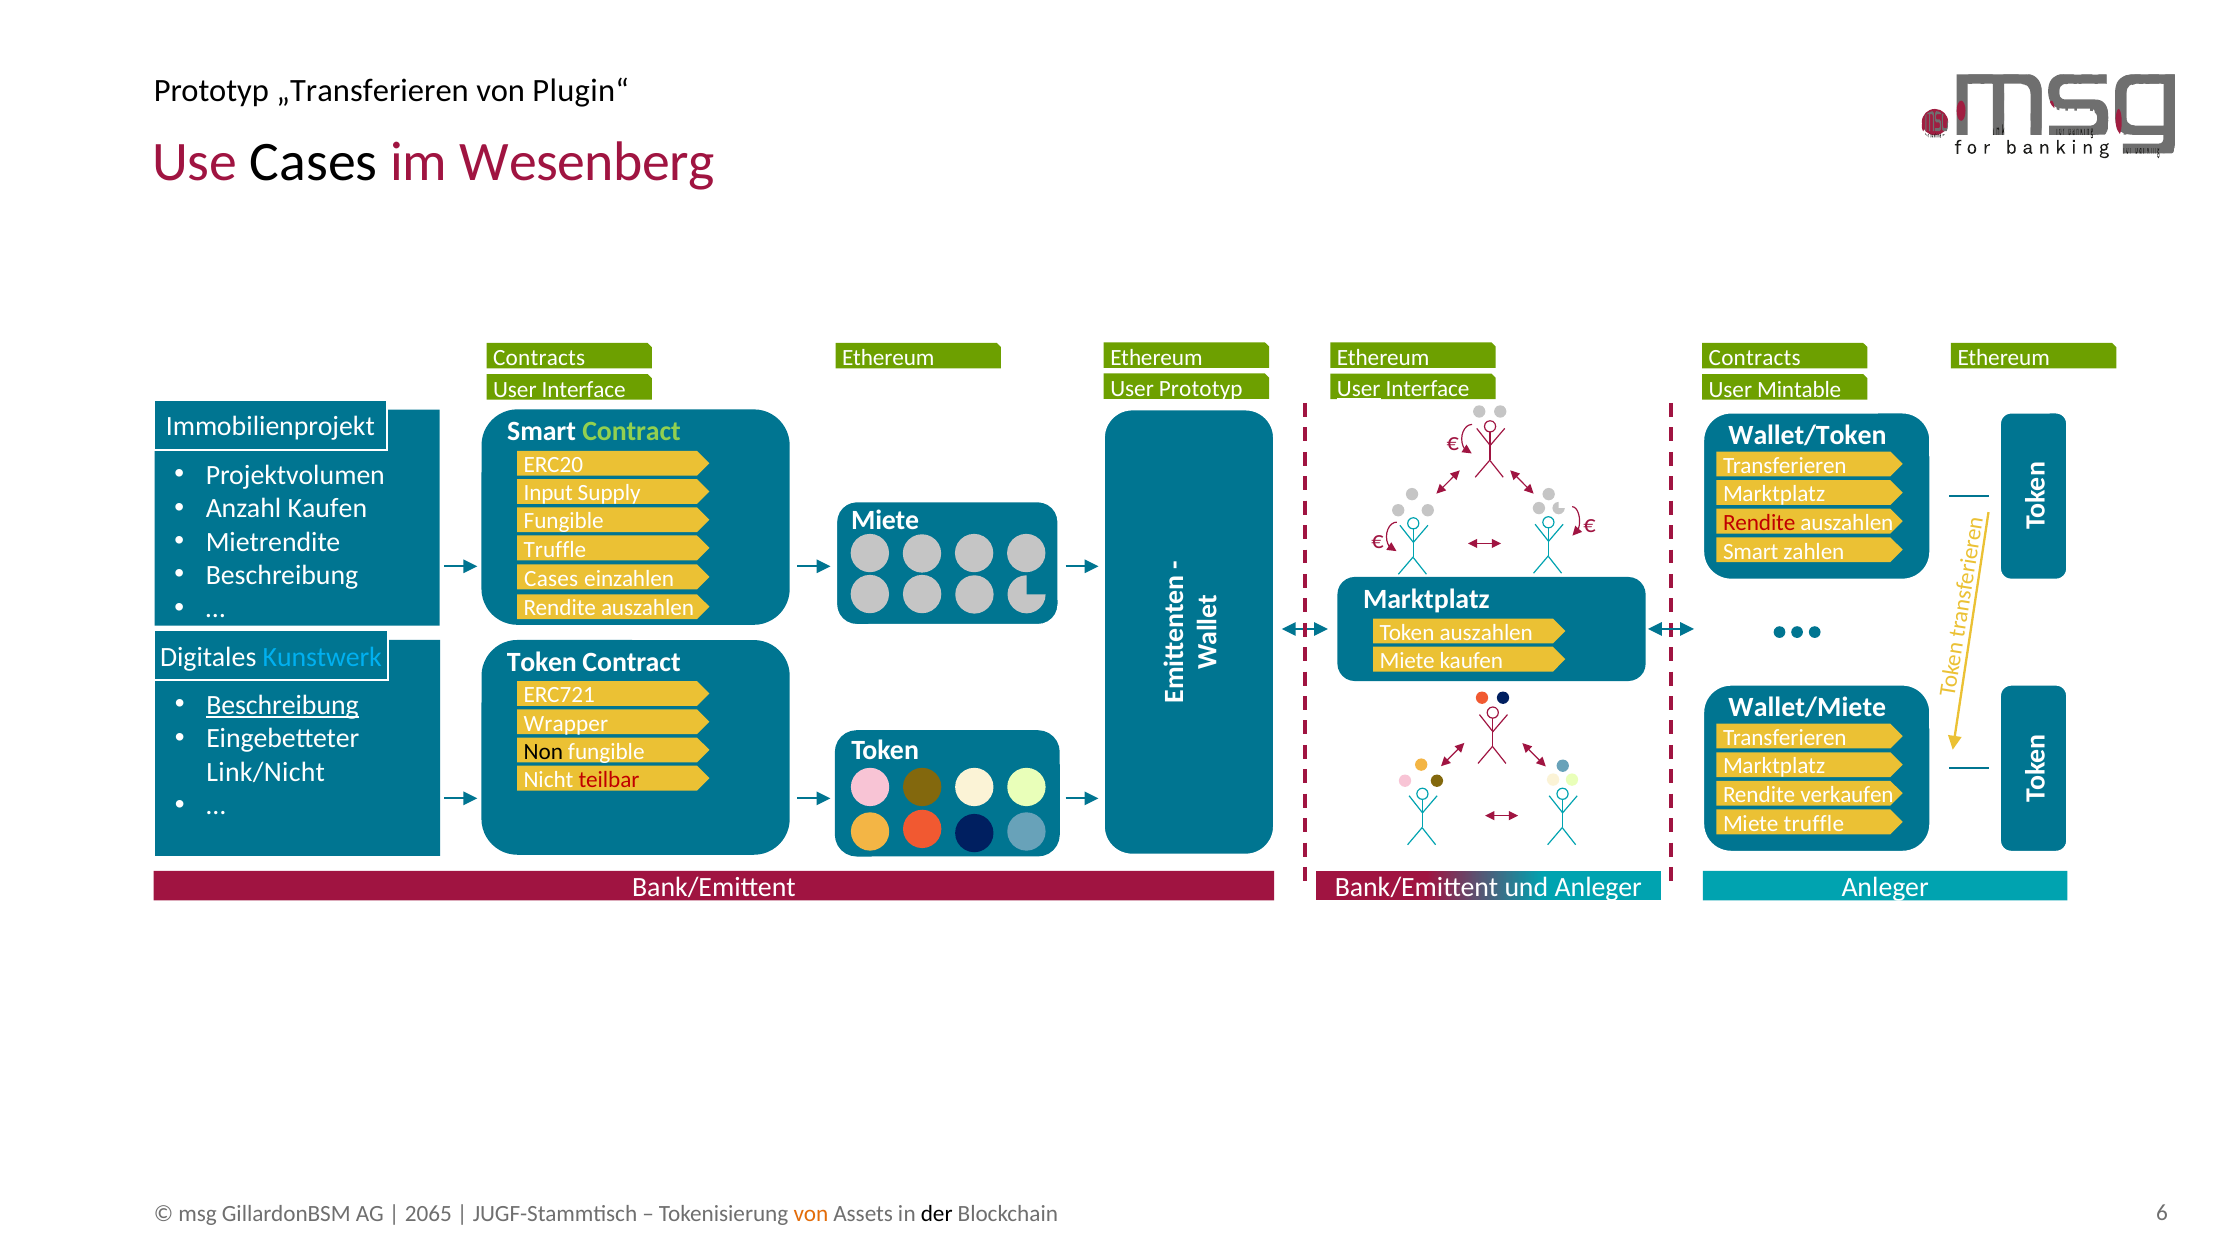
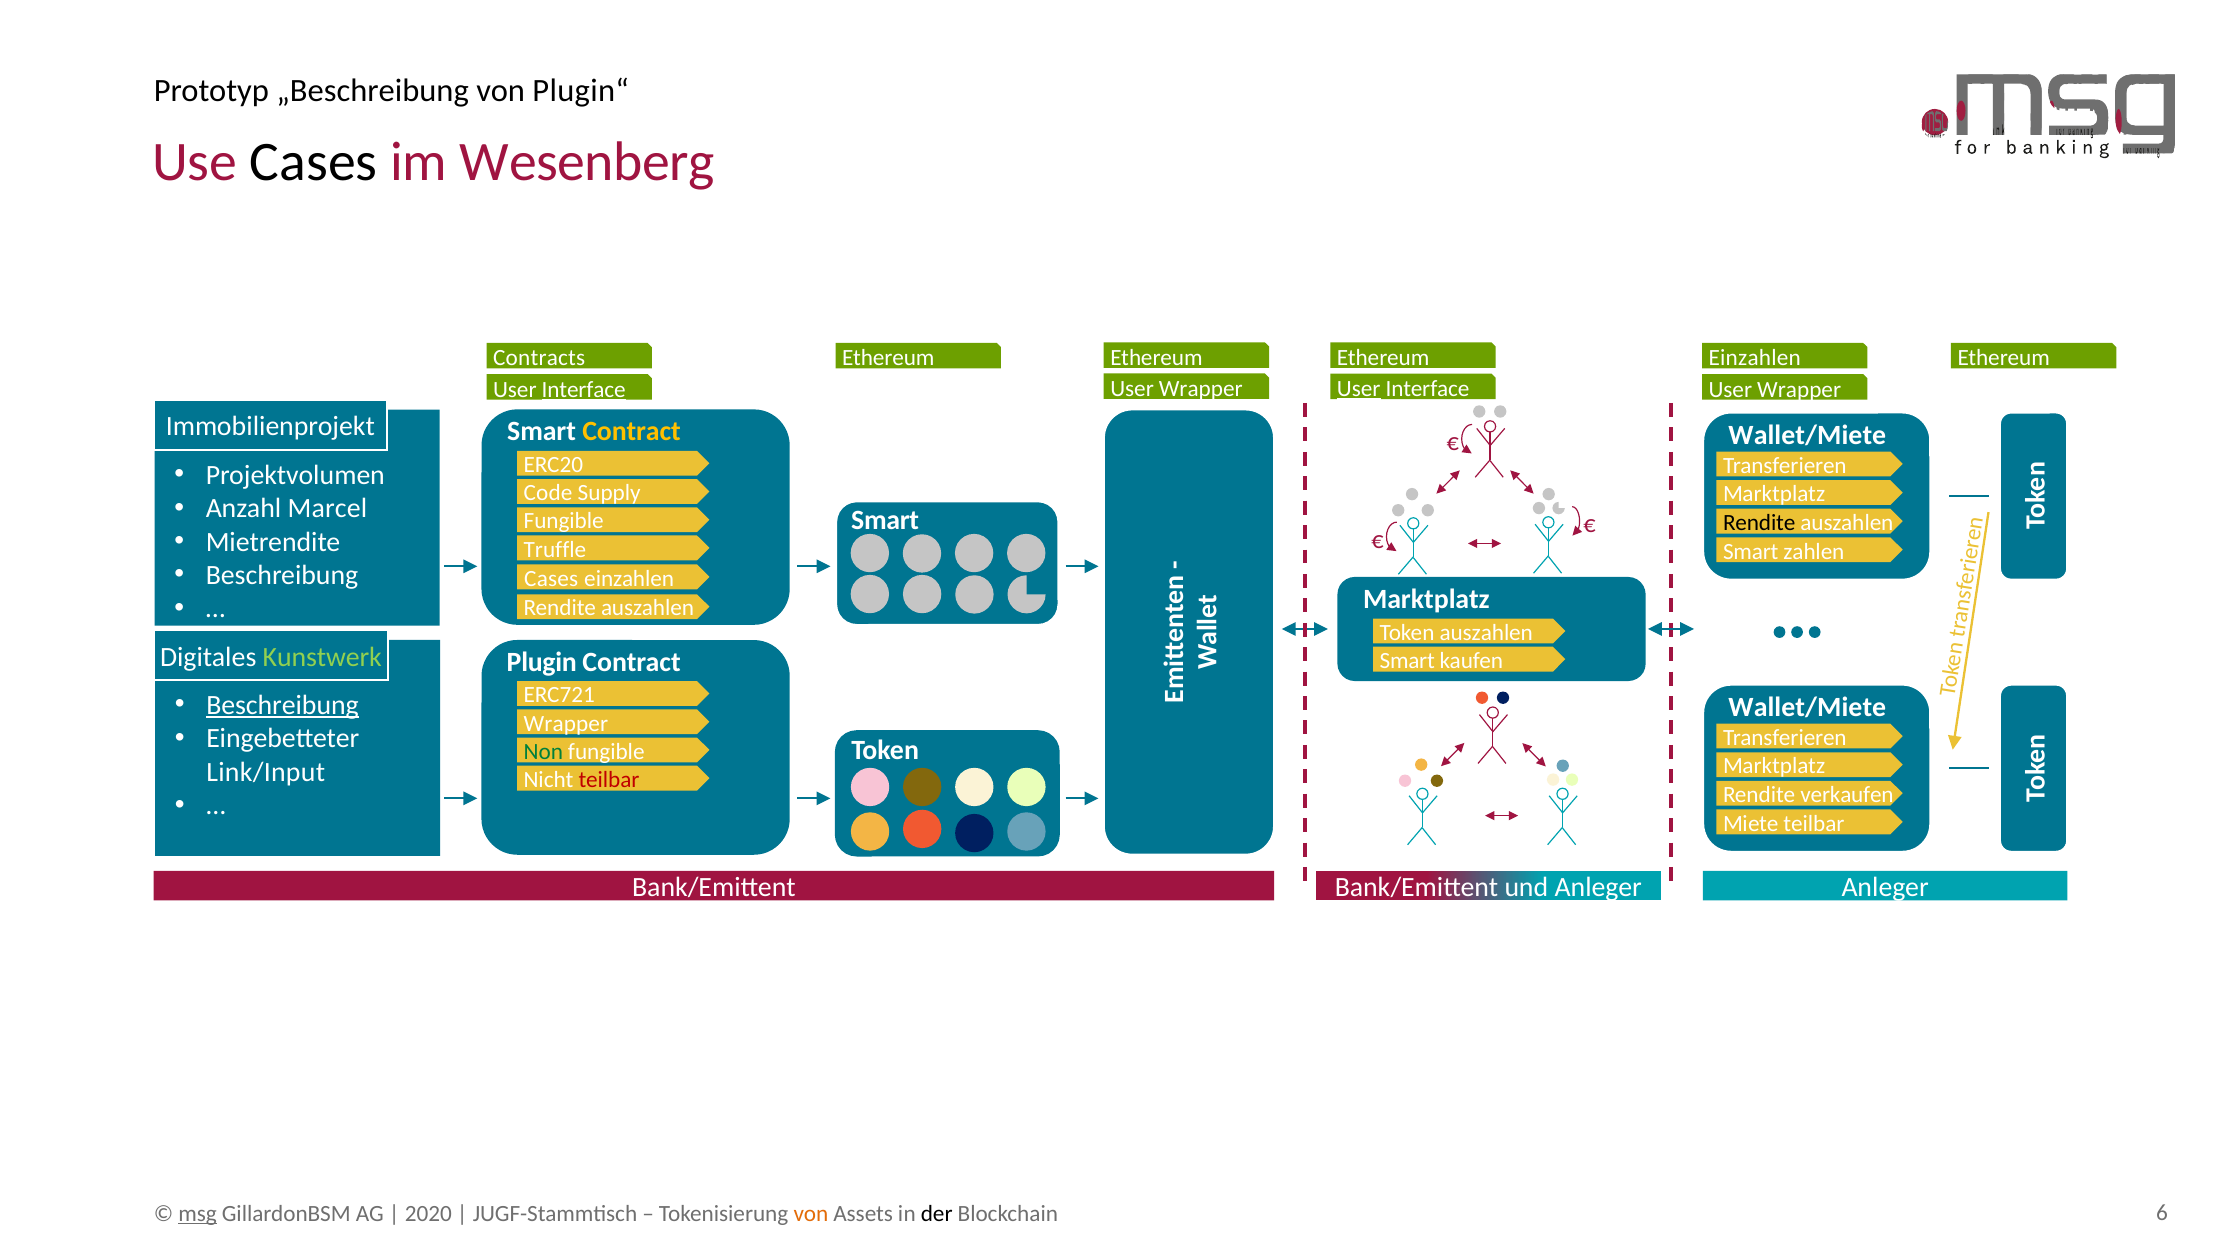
„Transferieren: „Transferieren -> „Beschreibung
Ethereum Contracts: Contracts -> Einzahlen
Prototyp at (1201, 389): Prototyp -> Wrapper
Interface at (584, 389) underline: none -> present
Mintable at (1799, 389): Mintable -> Wrapper
Contract at (632, 432) colour: light green -> yellow
Wallet/Token at (1807, 435): Wallet/Token -> Wallet/Miete
Input: Input -> Code
Anzahl Kaufen: Kaufen -> Marcel
Miete at (885, 520): Miete -> Smart
Rendite at (1759, 523) colour: red -> black
Kunstwerk colour: light blue -> light green
Token at (542, 662): Token -> Plugin
Miete at (1407, 661): Miete -> Smart
Non colour: black -> green
Link/Nicht: Link/Nicht -> Link/Input
Miete truffle: truffle -> teilbar
msg underline: none -> present
2065: 2065 -> 2020
